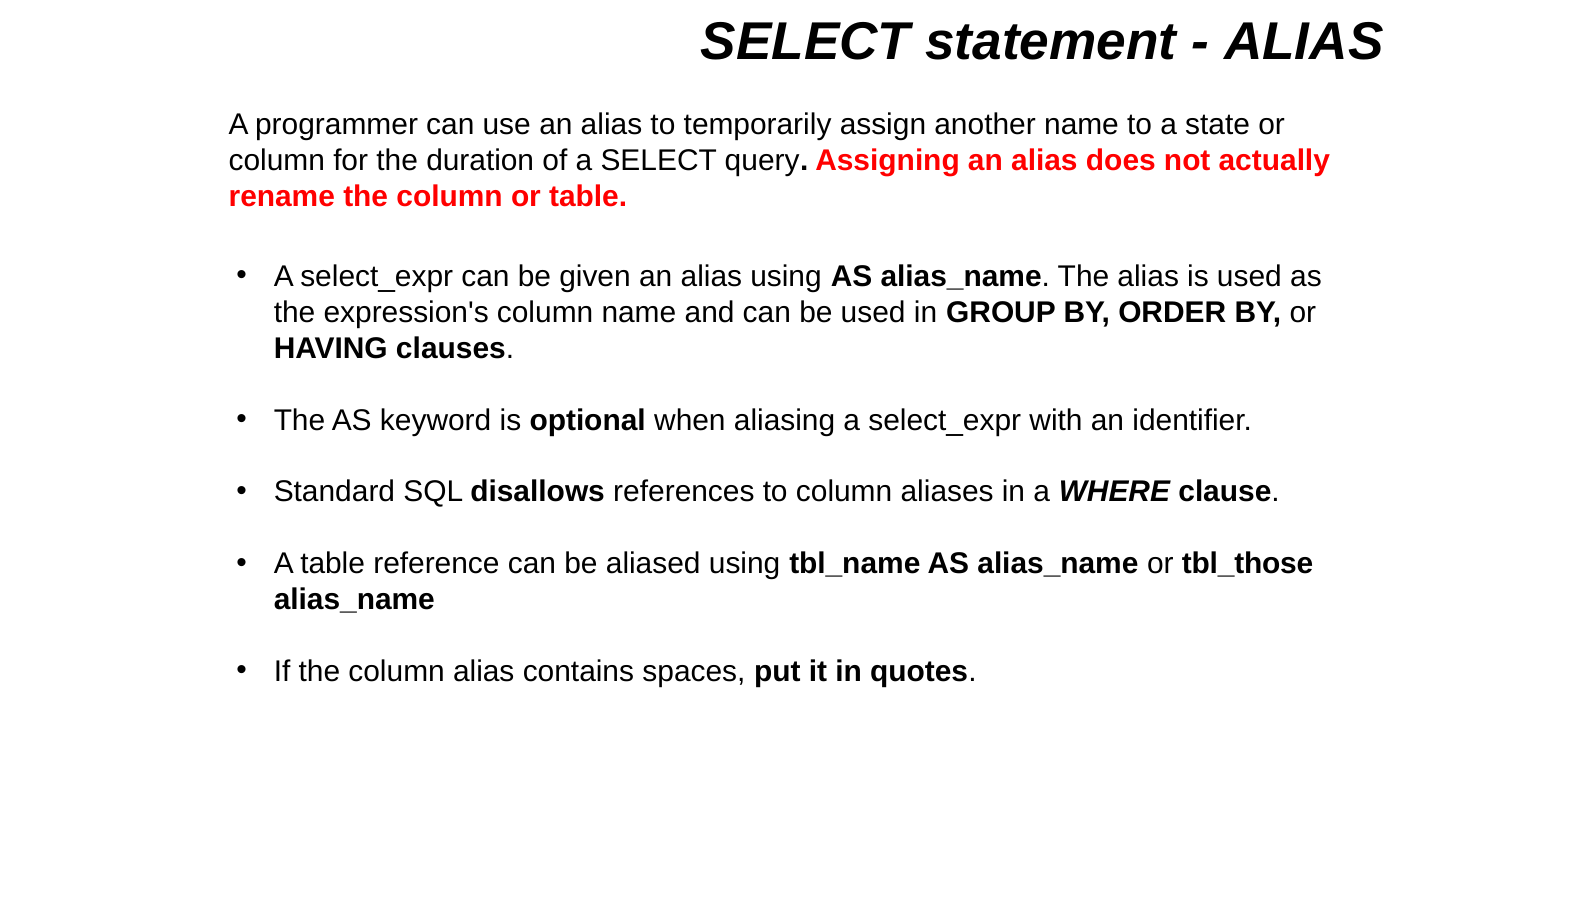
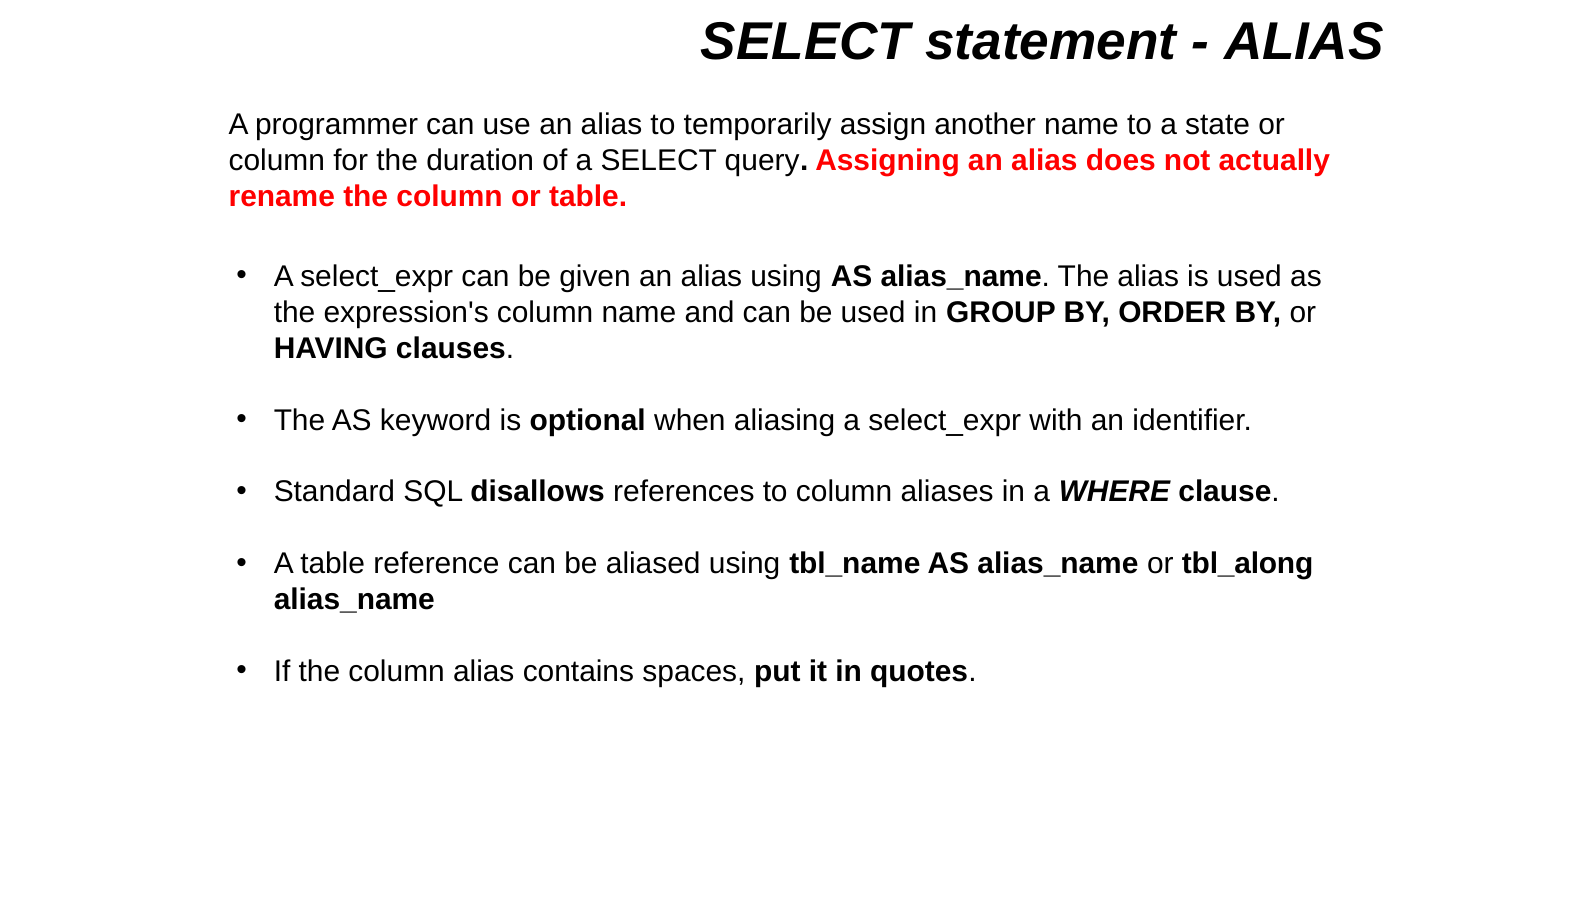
tbl_those: tbl_those -> tbl_along
